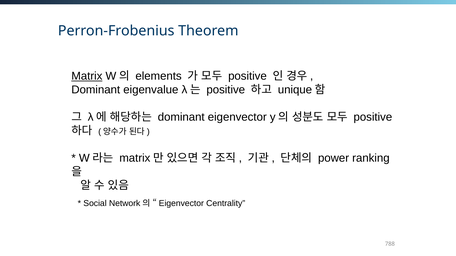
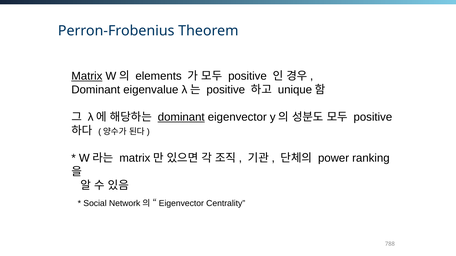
dominant at (181, 117) underline: none -> present
